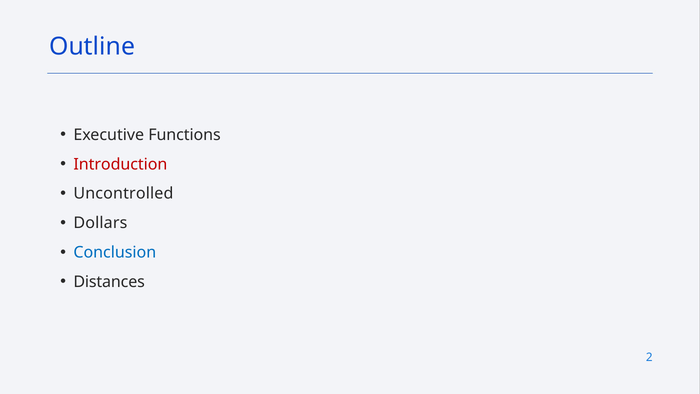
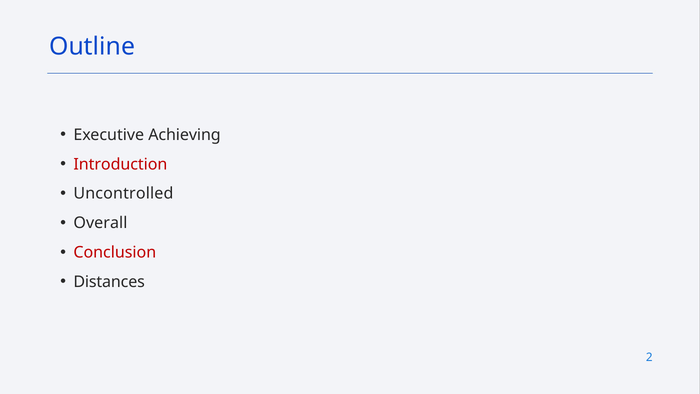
Functions: Functions -> Achieving
Dollars: Dollars -> Overall
Conclusion colour: blue -> red
